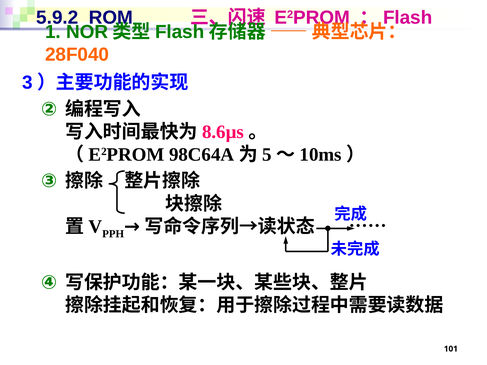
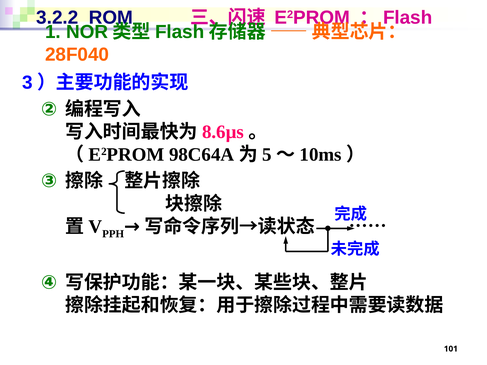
5.9.2: 5.9.2 -> 3.2.2
